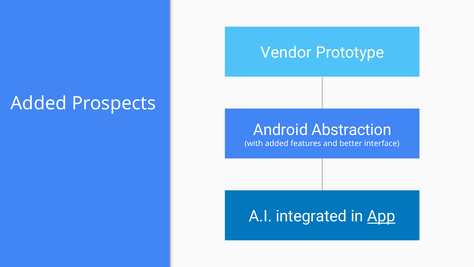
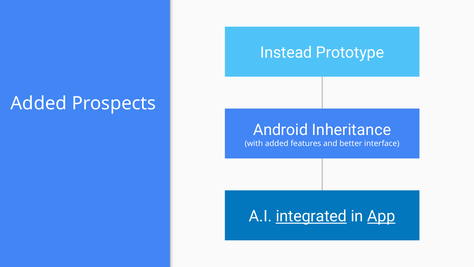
Vendor: Vendor -> Instead
Abstraction: Abstraction -> Inheritance
integrated underline: none -> present
